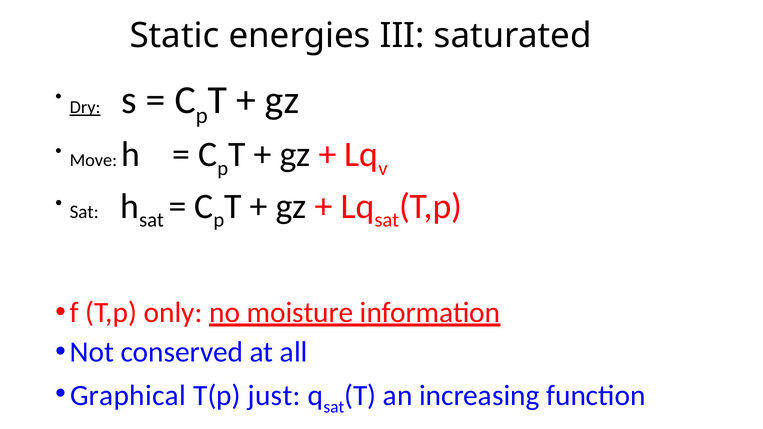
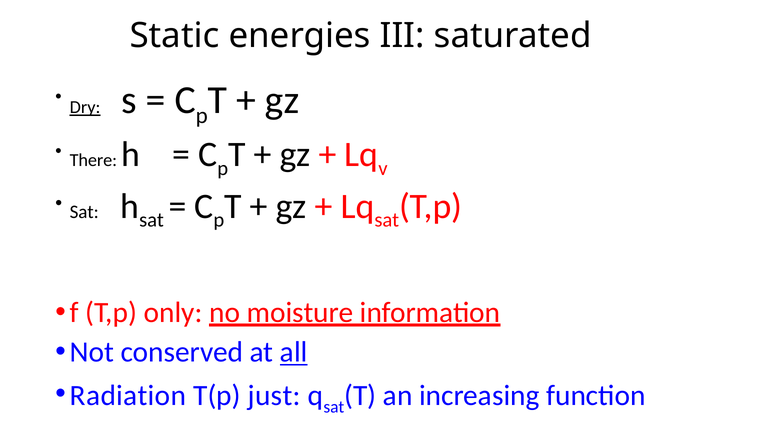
Move: Move -> There
all underline: none -> present
Graphical: Graphical -> Radiation
